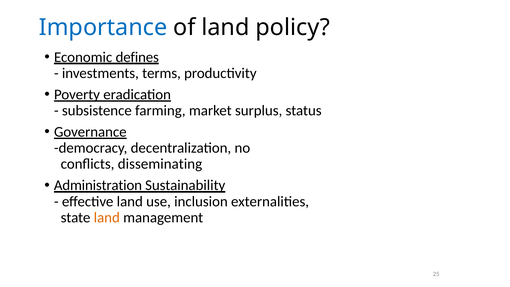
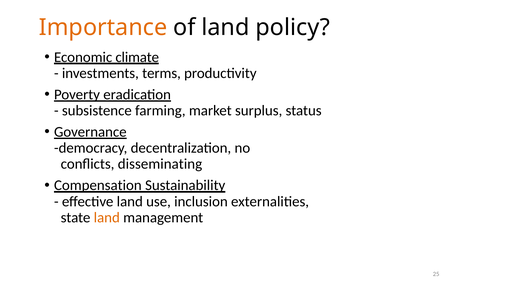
Importance colour: blue -> orange
defines: defines -> climate
Administration: Administration -> Compensation
